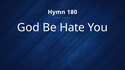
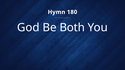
Hate: Hate -> Both
